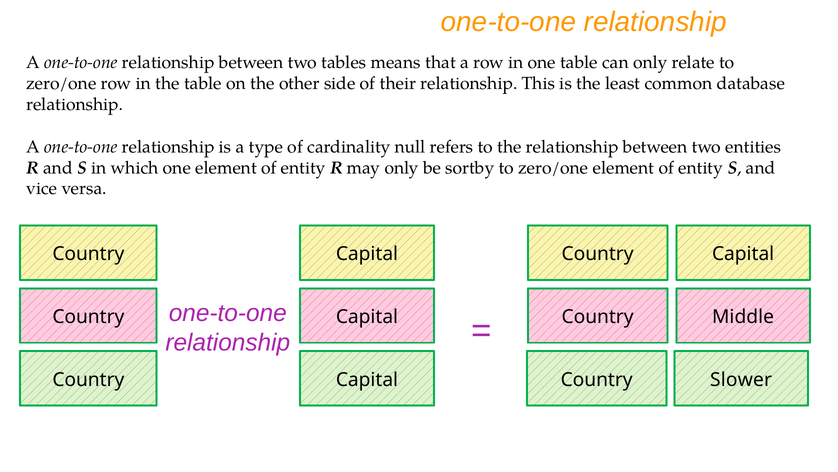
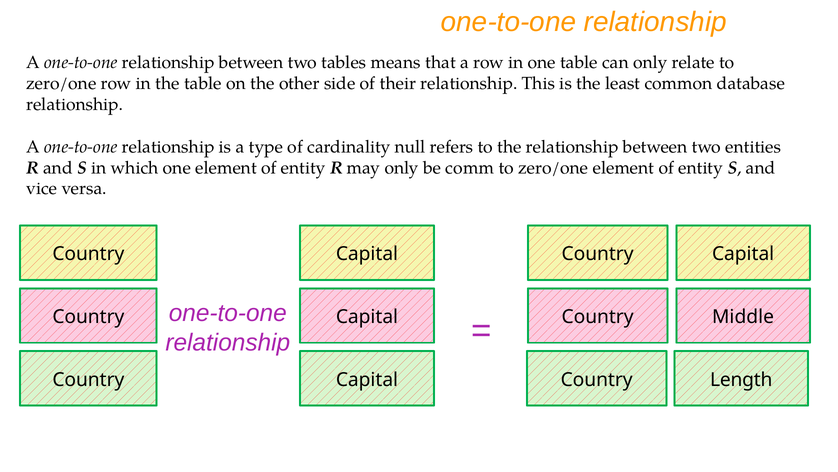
sortby: sortby -> comm
Slower: Slower -> Length
